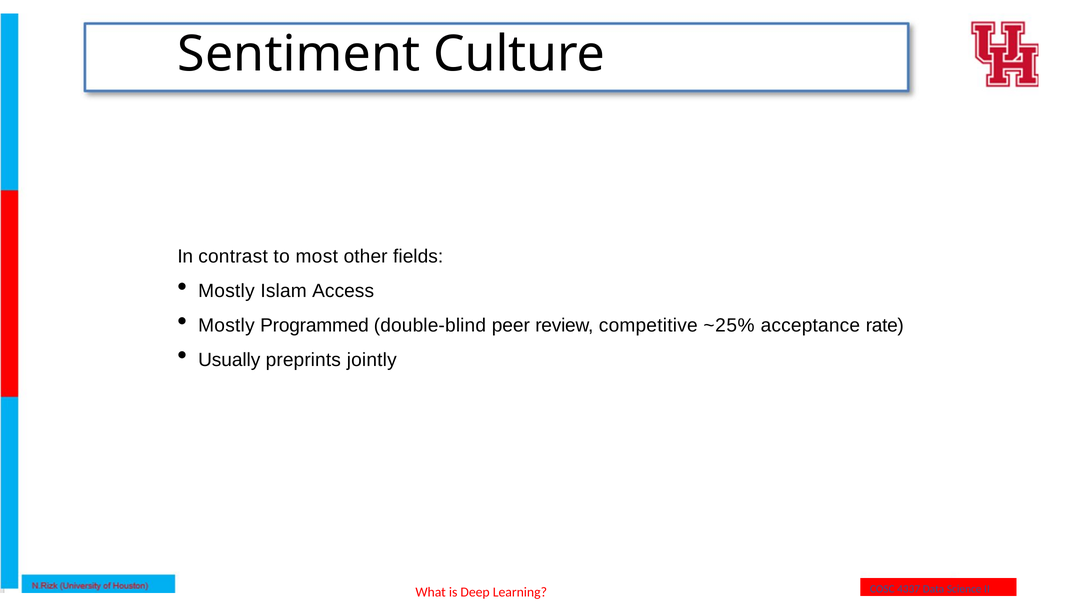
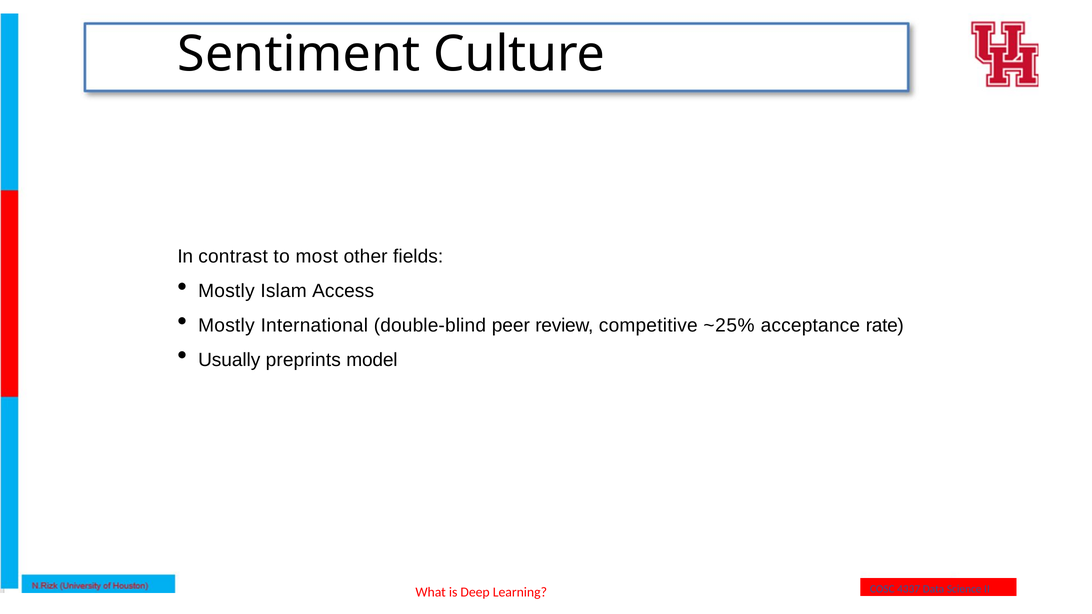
Programmed: Programmed -> International
jointly: jointly -> model
